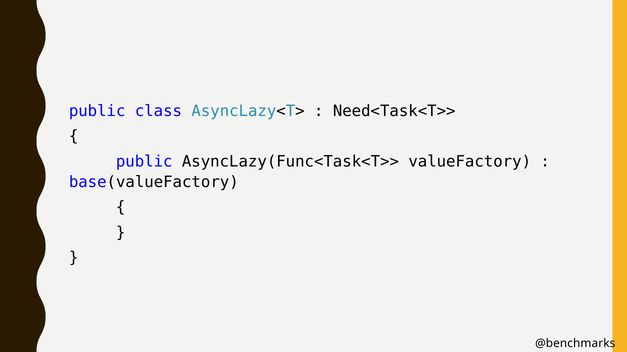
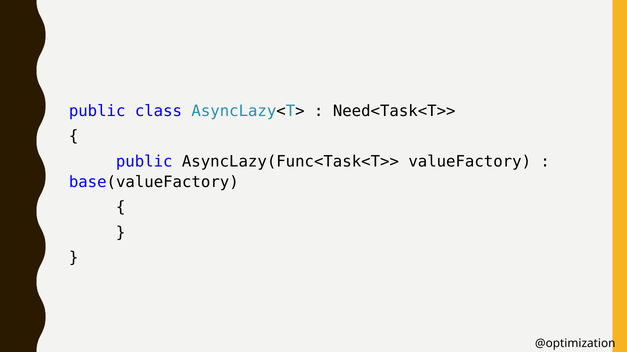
@benchmarks: @benchmarks -> @optimization
